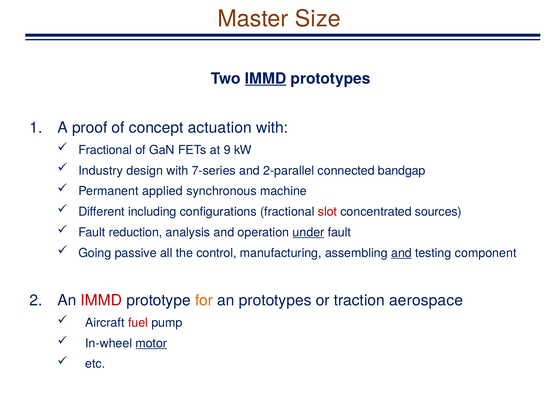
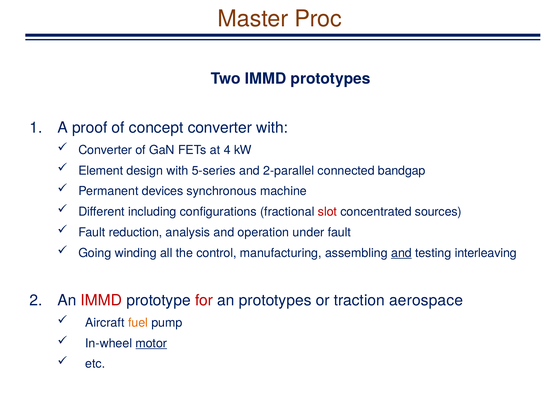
Size: Size -> Proc
IMMD at (266, 79) underline: present -> none
concept actuation: actuation -> converter
Fractional at (105, 150): Fractional -> Converter
9: 9 -> 4
Industry: Industry -> Element
7-series: 7-series -> 5-series
applied: applied -> devices
under underline: present -> none
passive: passive -> winding
component: component -> interleaving
for colour: orange -> red
fuel colour: red -> orange
